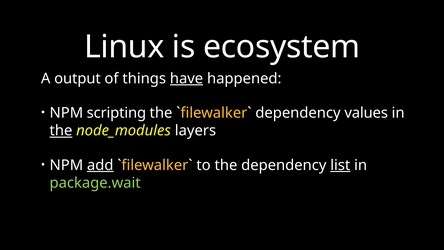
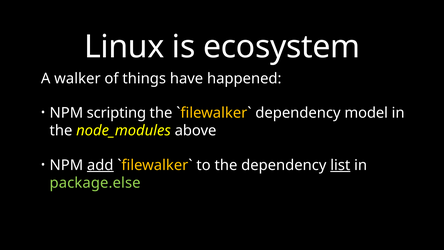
output: output -> walker
have underline: present -> none
values: values -> model
the at (61, 131) underline: present -> none
layers: layers -> above
package.wait: package.wait -> package.else
